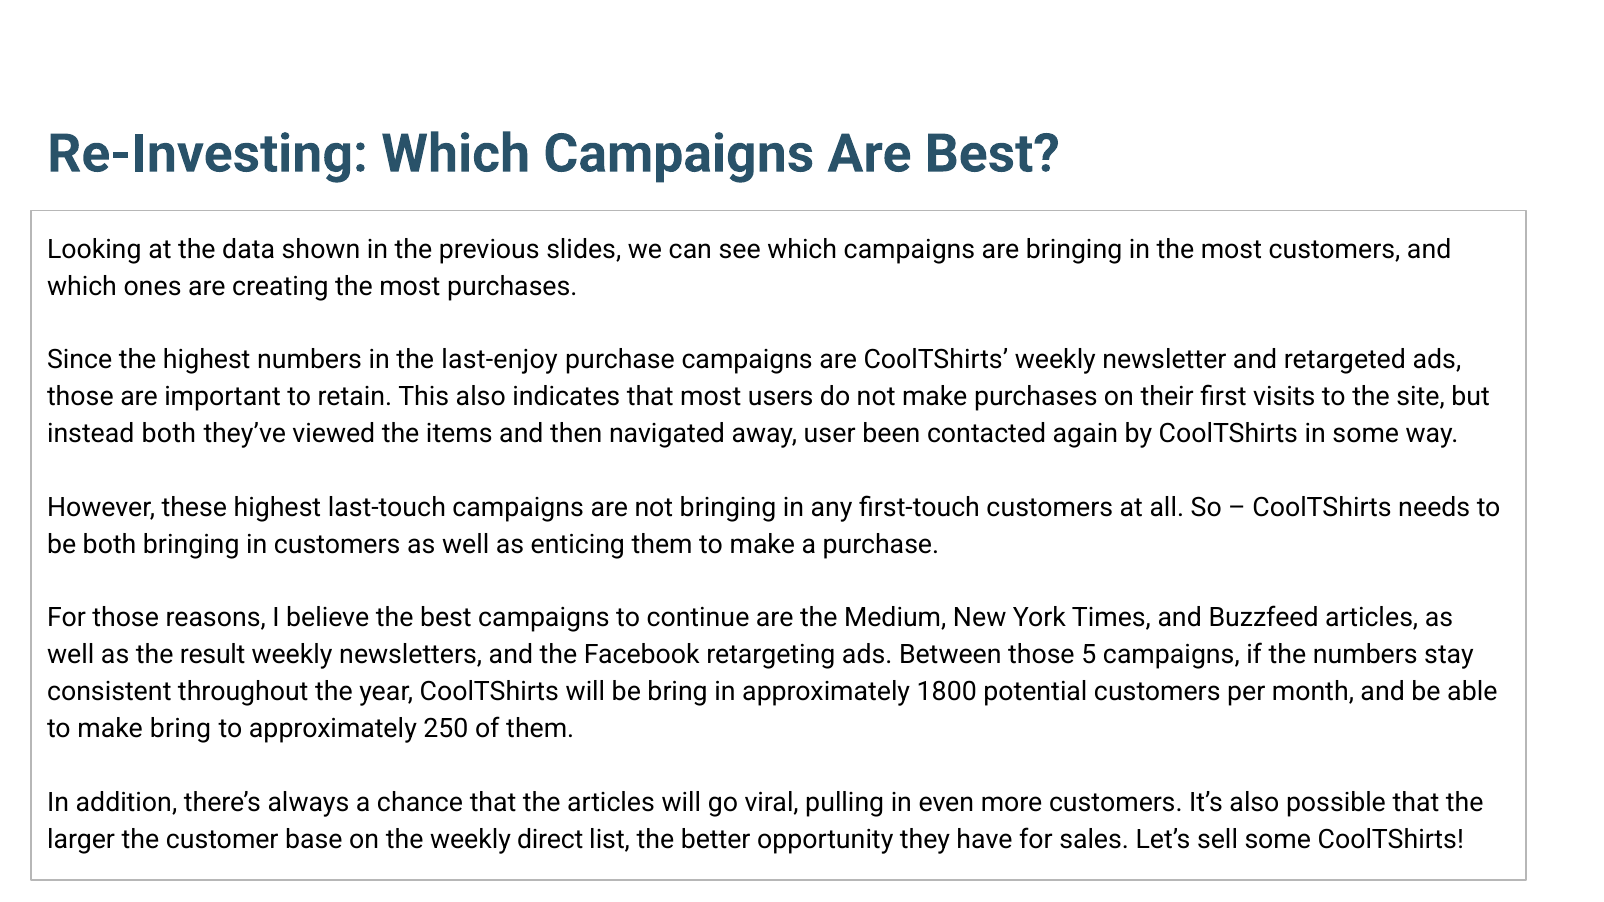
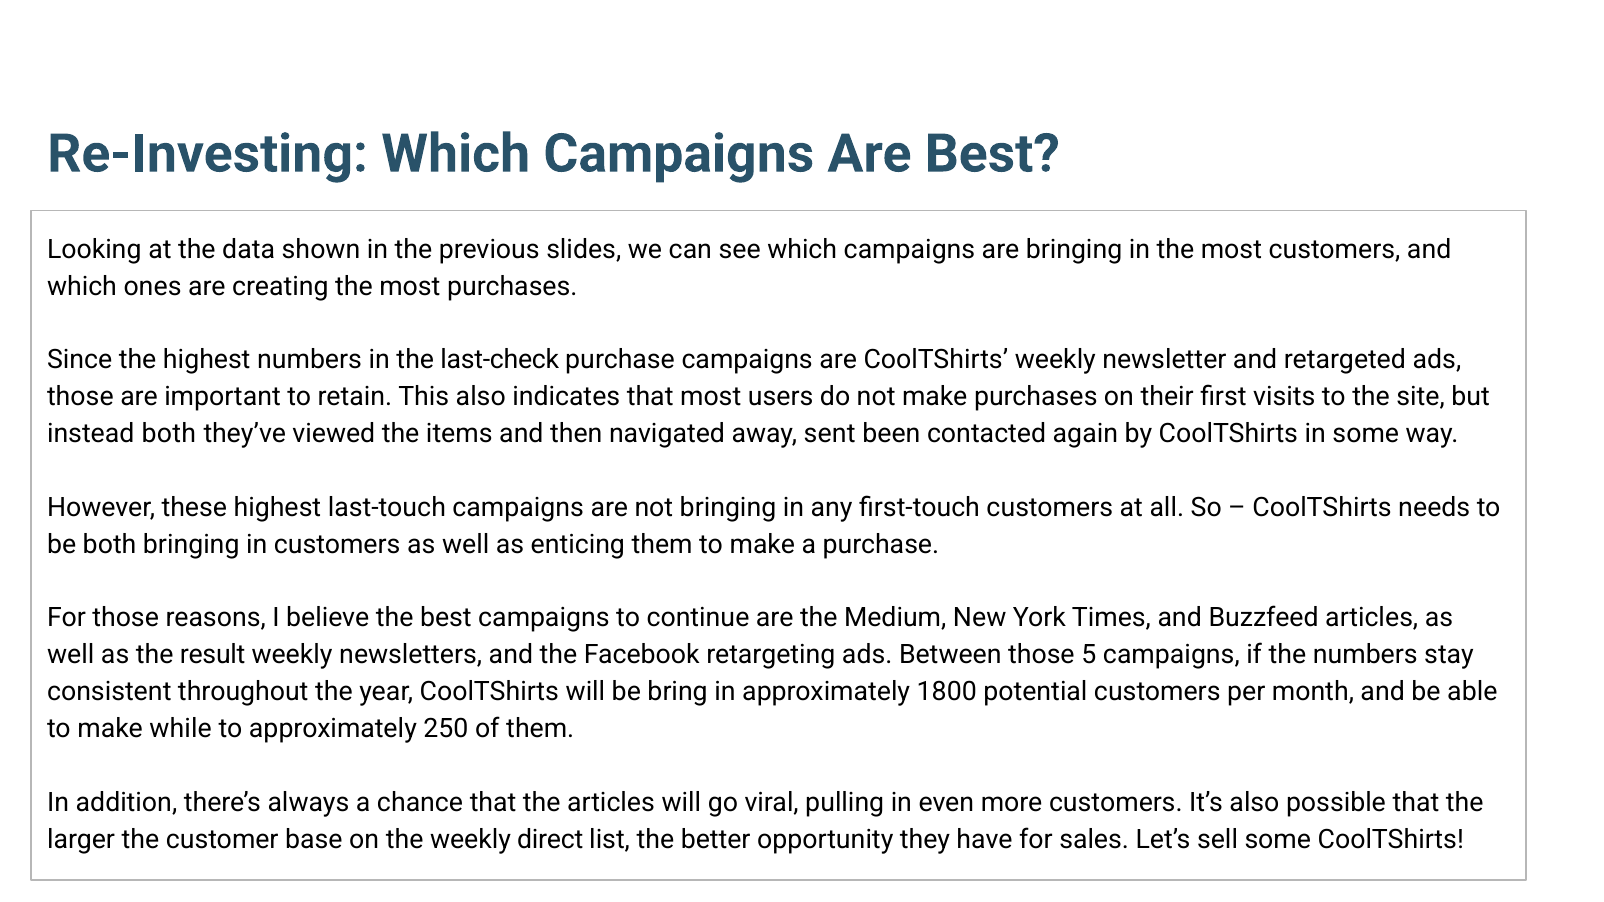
last-enjoy: last-enjoy -> last-check
user: user -> sent
make bring: bring -> while
